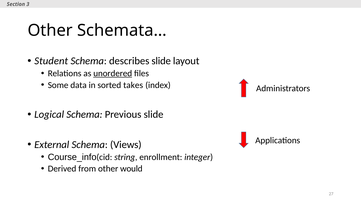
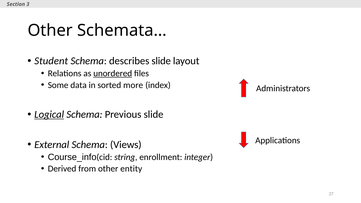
takes: takes -> more
Logical underline: none -> present
would: would -> entity
